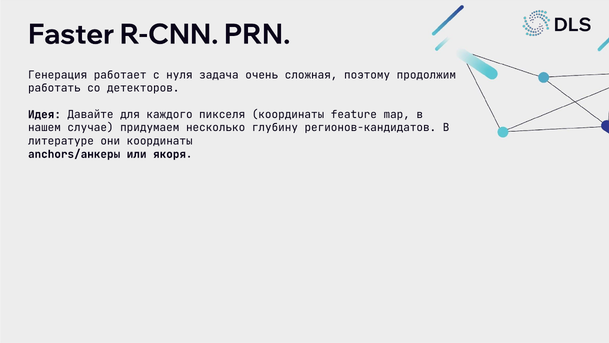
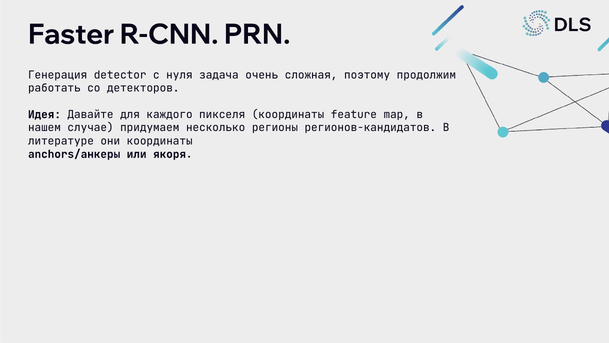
работает: работает -> detector
глубину: глубину -> регионы
